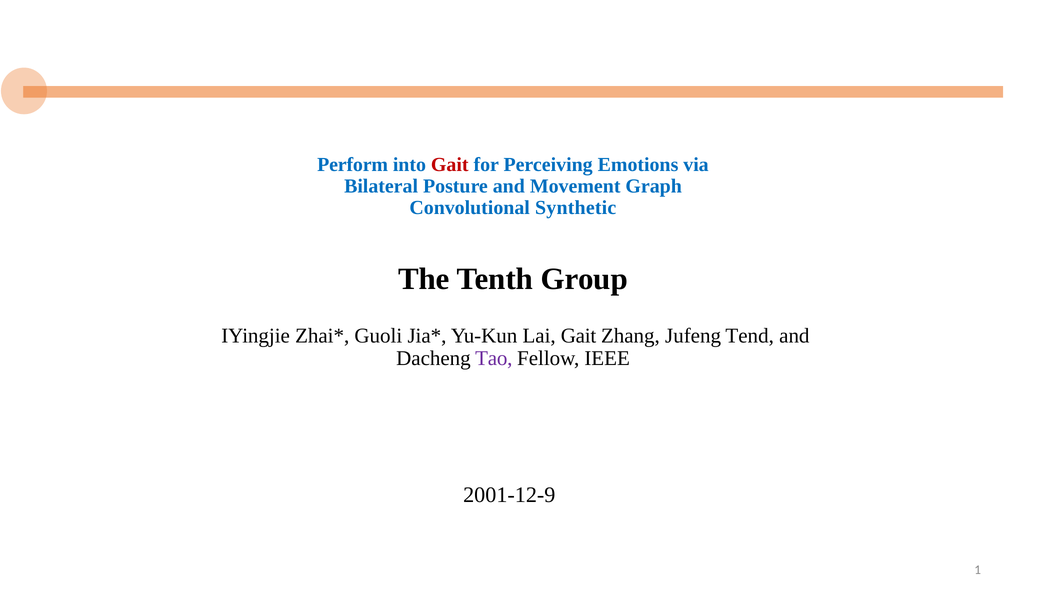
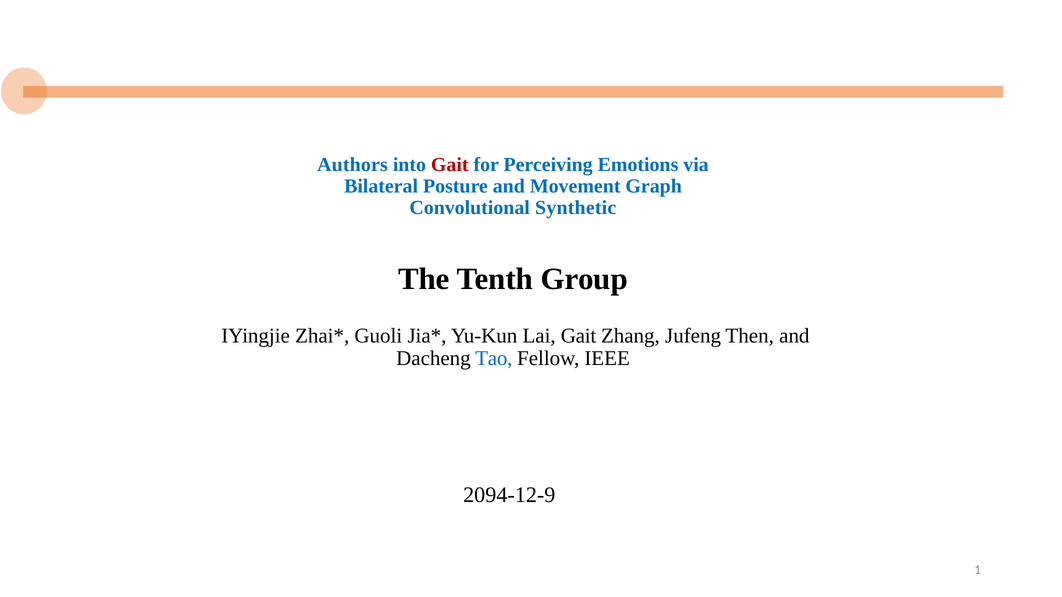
Perform: Perform -> Authors
Tend: Tend -> Then
Tao colour: purple -> blue
2001-12-9: 2001-12-9 -> 2094-12-9
